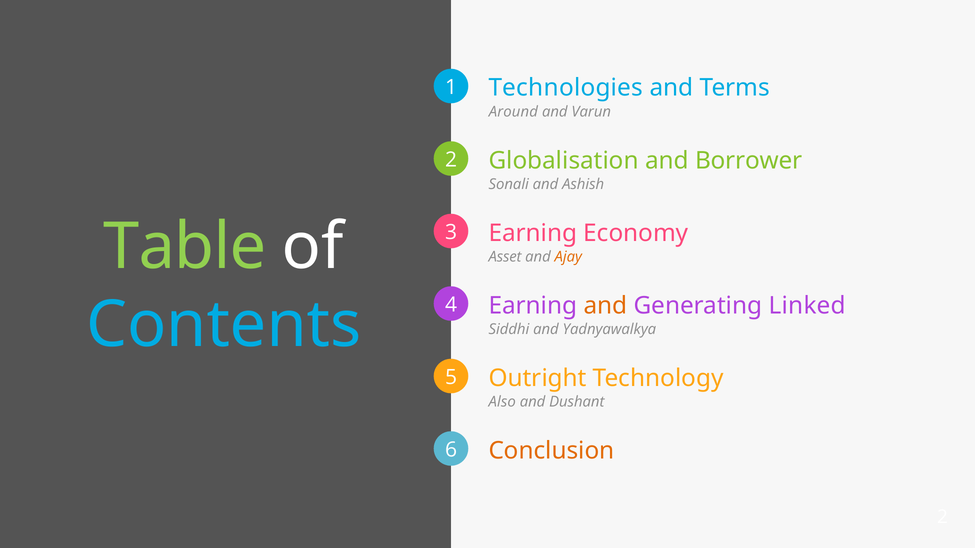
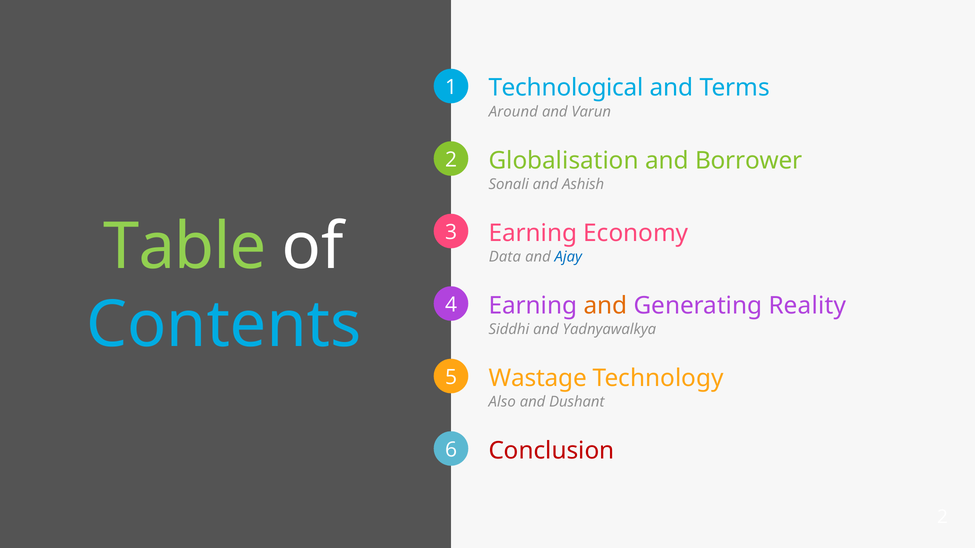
Technologies: Technologies -> Technological
Asset: Asset -> Data
Ajay colour: orange -> blue
Linked: Linked -> Reality
Outright: Outright -> Wastage
Conclusion colour: orange -> red
